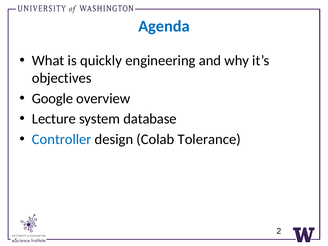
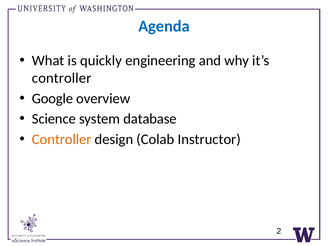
objectives at (62, 78): objectives -> controller
Lecture: Lecture -> Science
Controller at (62, 139) colour: blue -> orange
Tolerance: Tolerance -> Instructor
